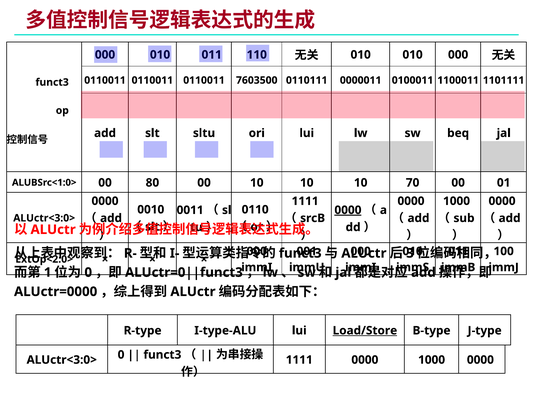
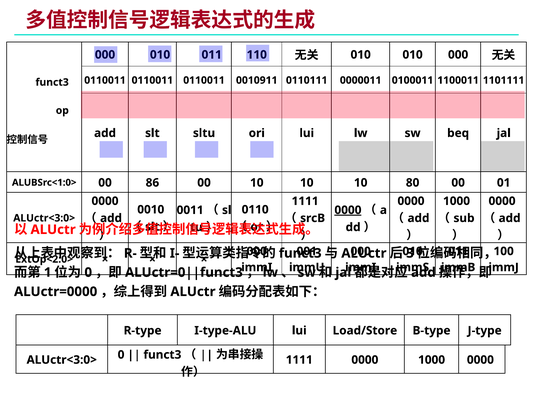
7603500: 7603500 -> 0010911
80: 80 -> 86
70: 70 -> 80
Load/Store underline: present -> none
